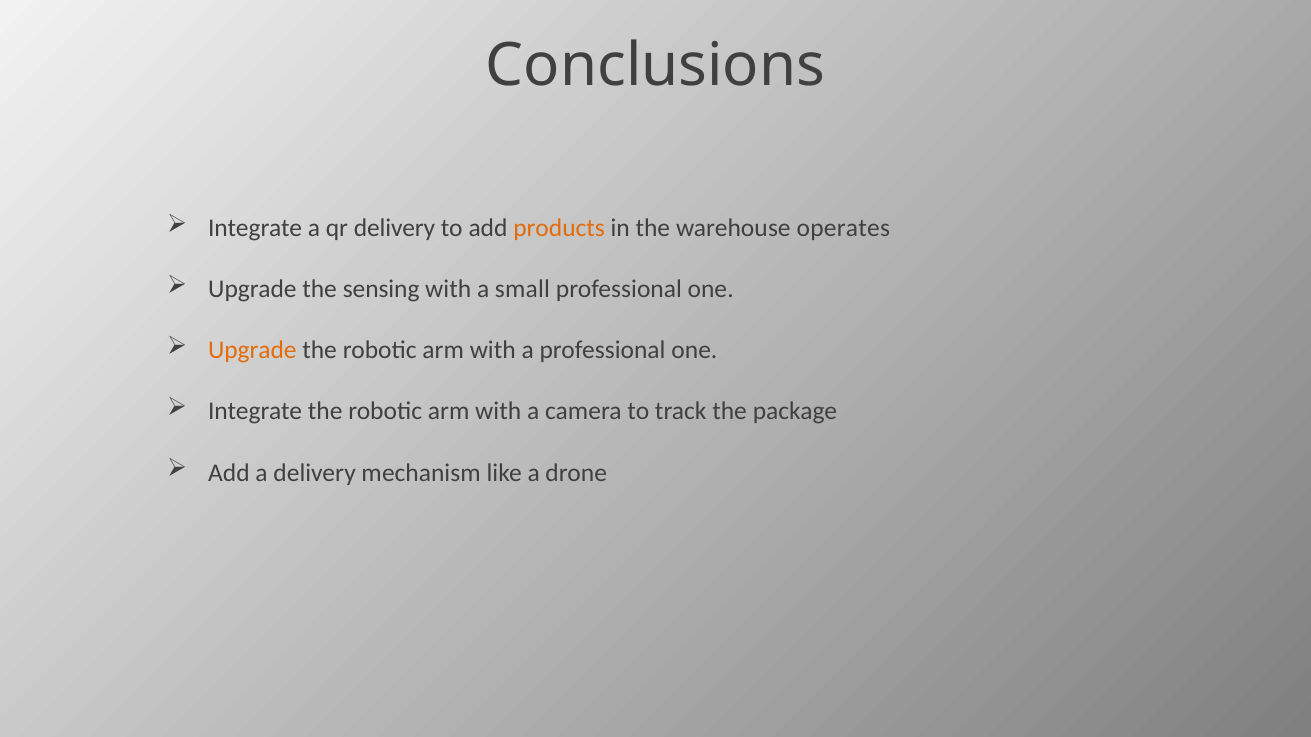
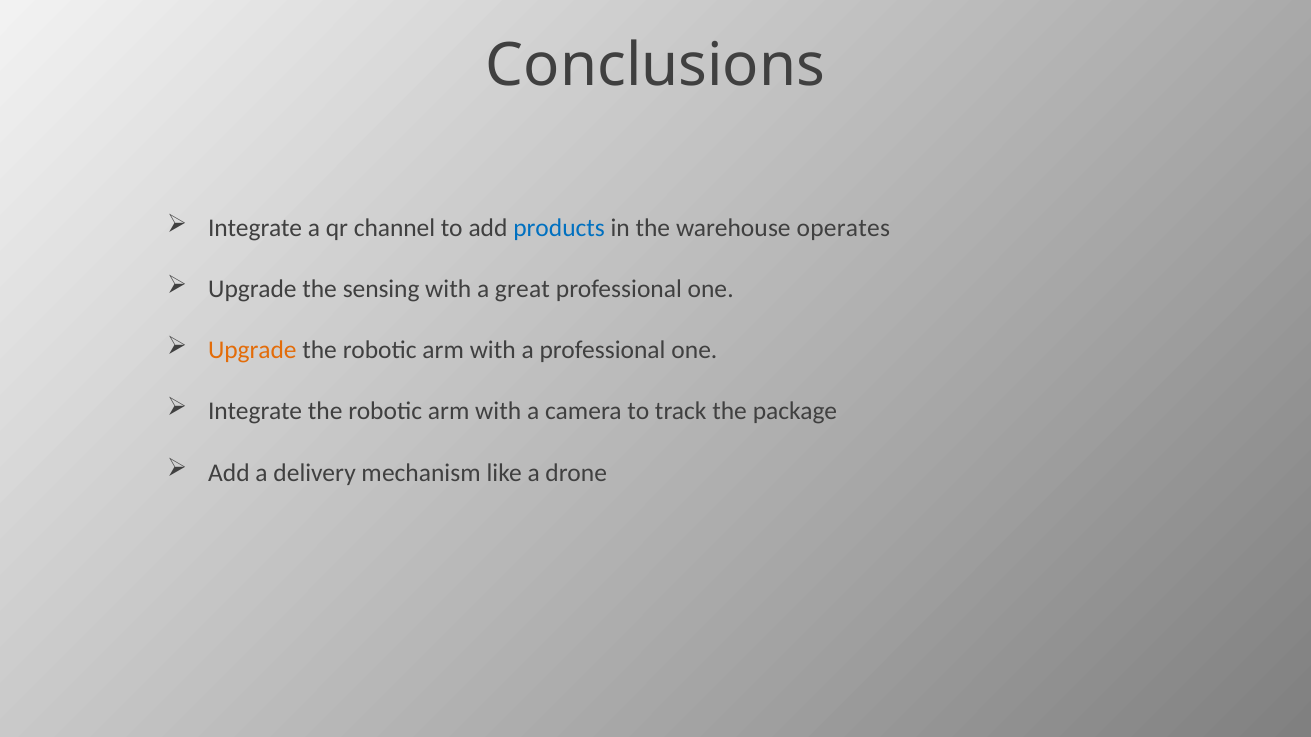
qr delivery: delivery -> channel
products colour: orange -> blue
small: small -> great
